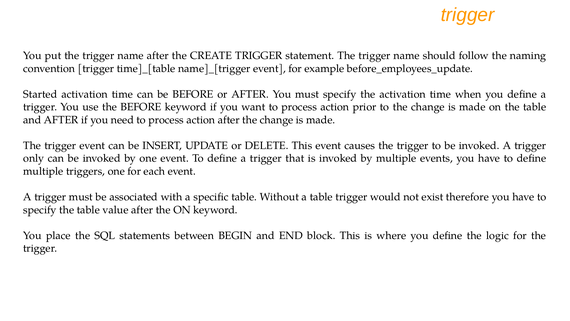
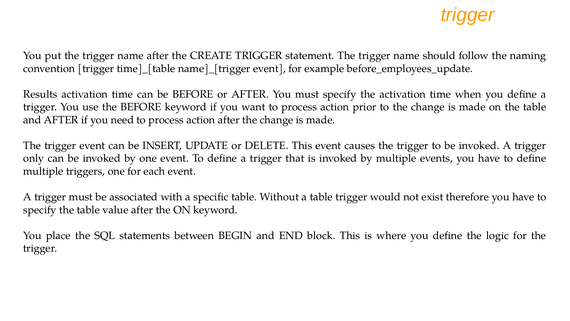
Started: Started -> Results
